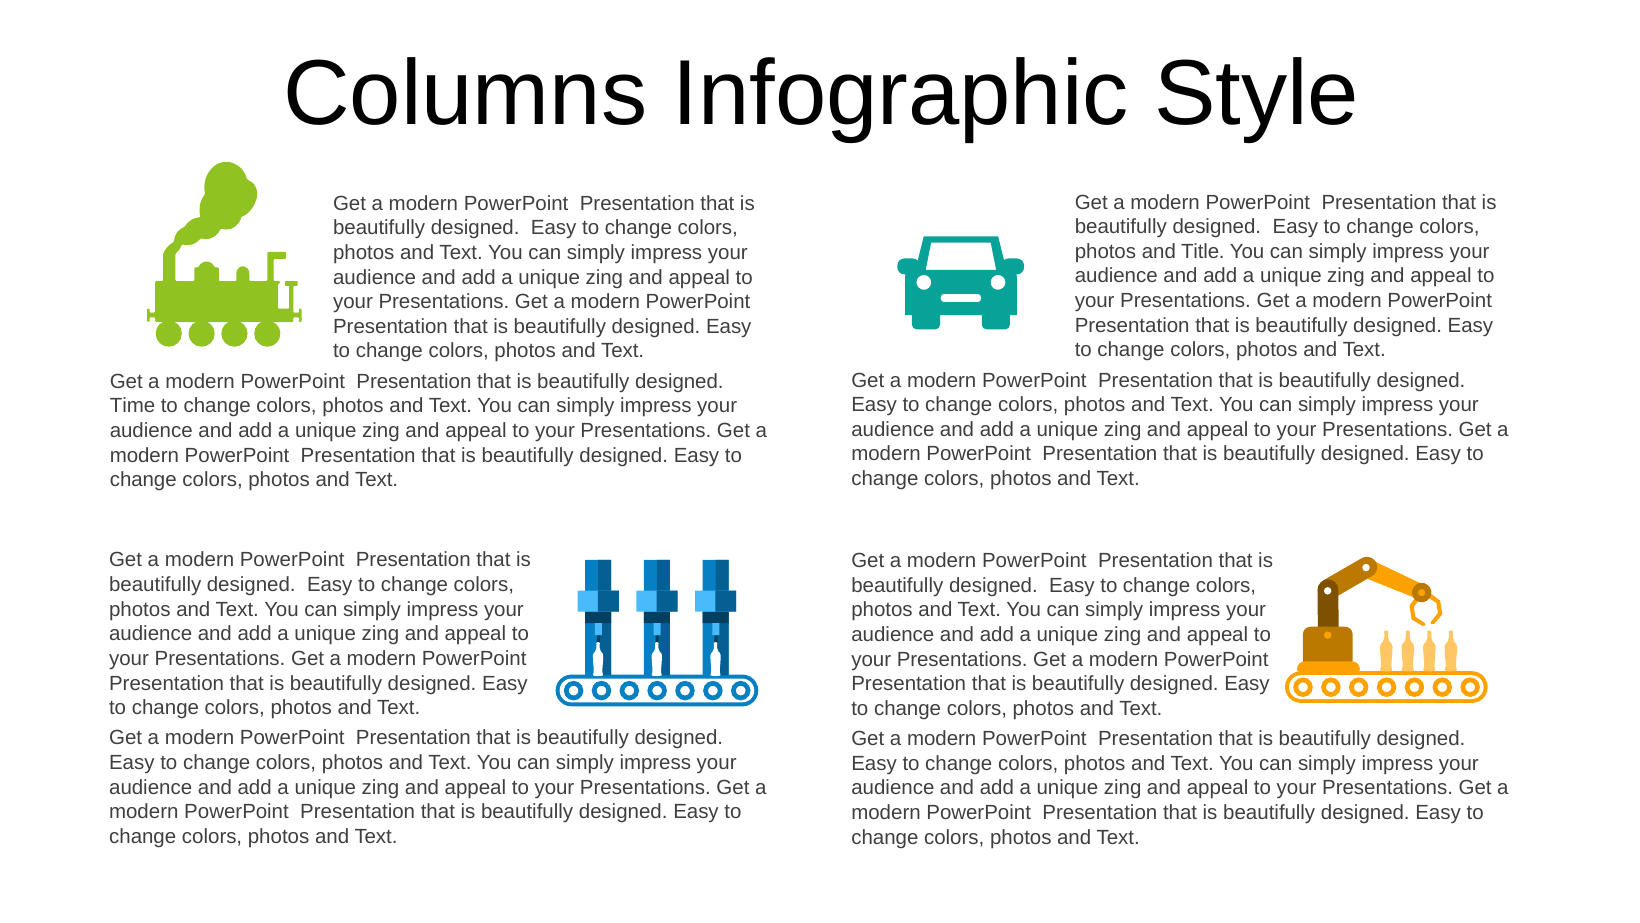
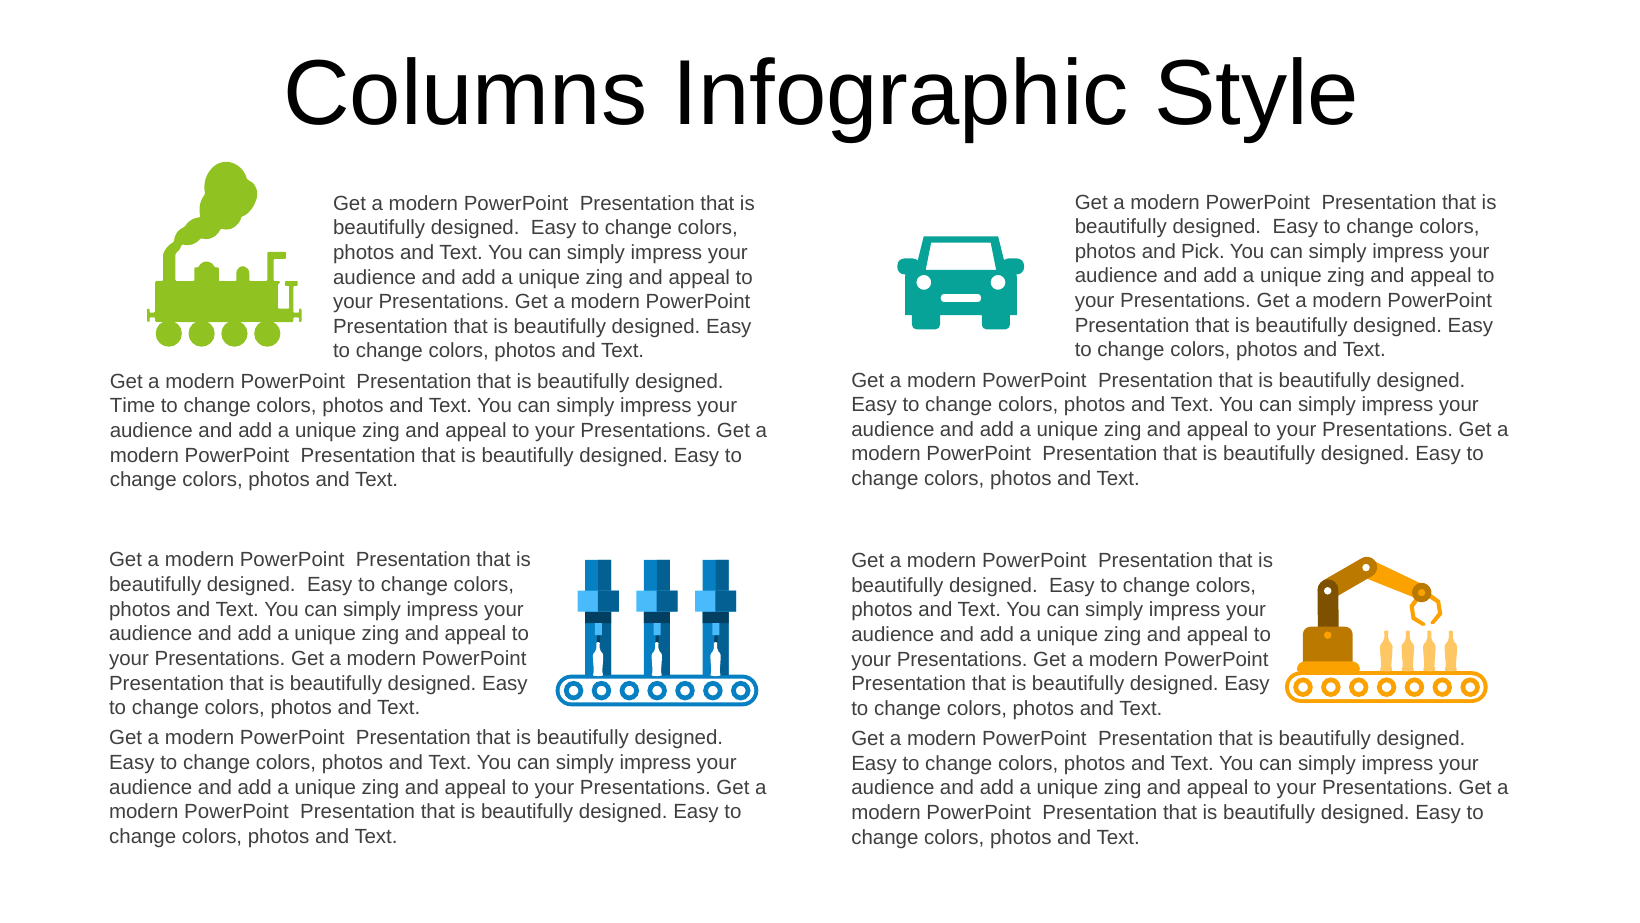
Title: Title -> Pick
